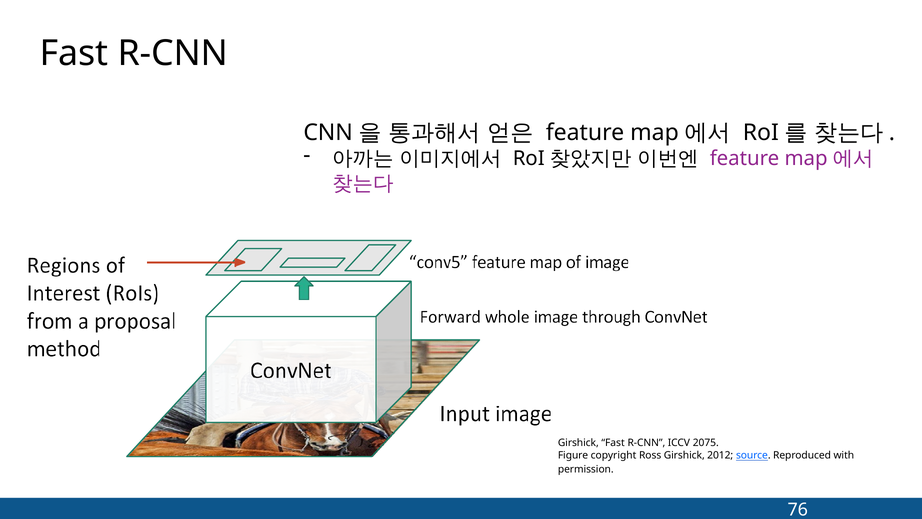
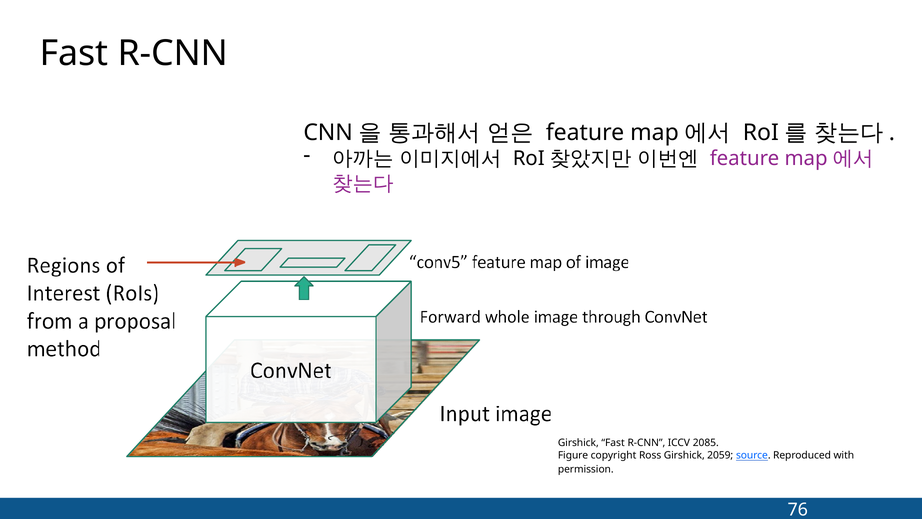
2075: 2075 -> 2085
2012: 2012 -> 2059
